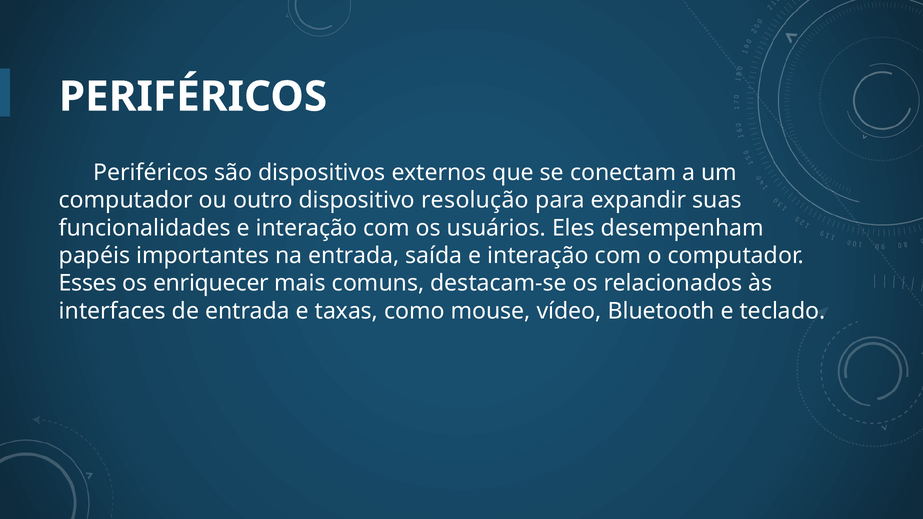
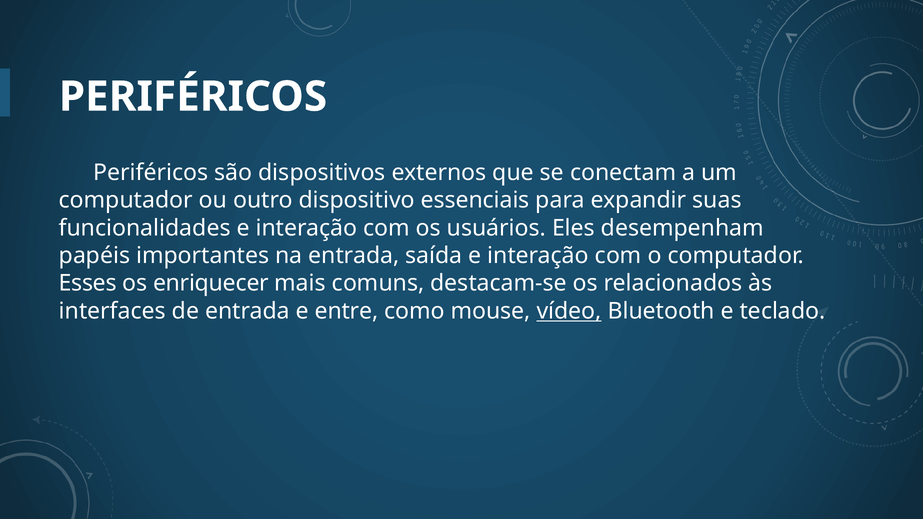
resolução: resolução -> essenciais
taxas: taxas -> entre
vídeo underline: none -> present
